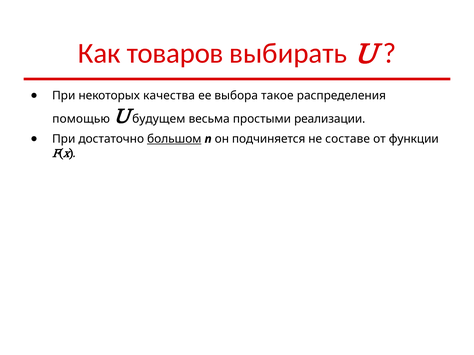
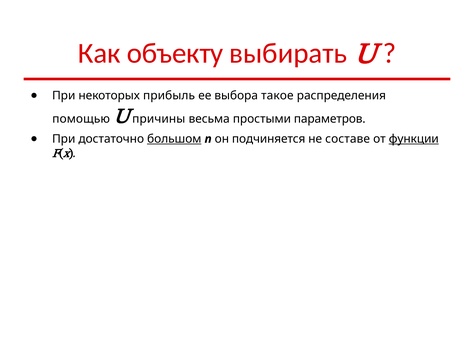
товаров: товаров -> объекту
качества: качества -> прибыль
будущем: будущем -> причины
реализации: реализации -> параметров
функции underline: none -> present
